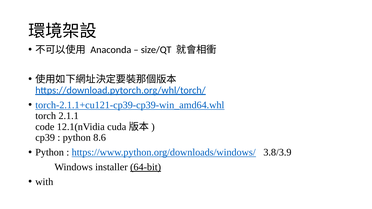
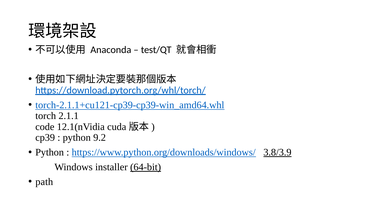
size/QT: size/QT -> test/QT
8.6: 8.6 -> 9.2
3.8/3.9 underline: none -> present
with: with -> path
